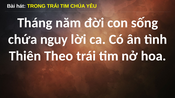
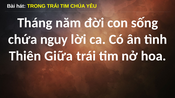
Theo: Theo -> Giữa
